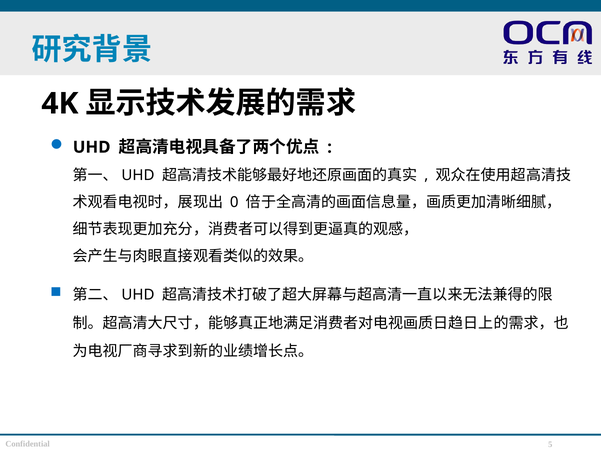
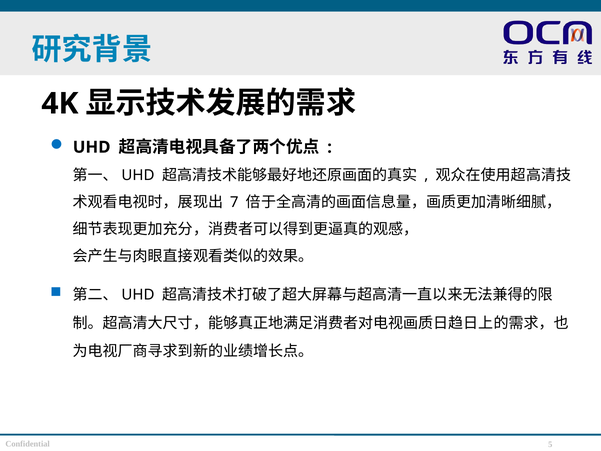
0: 0 -> 7
